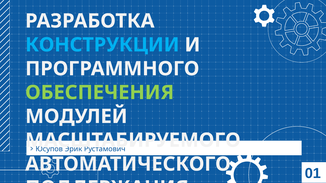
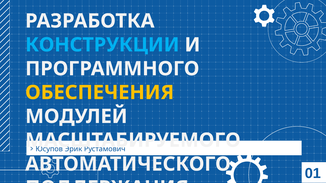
ОБЕСПЕЧЕНИЯ colour: light green -> yellow
